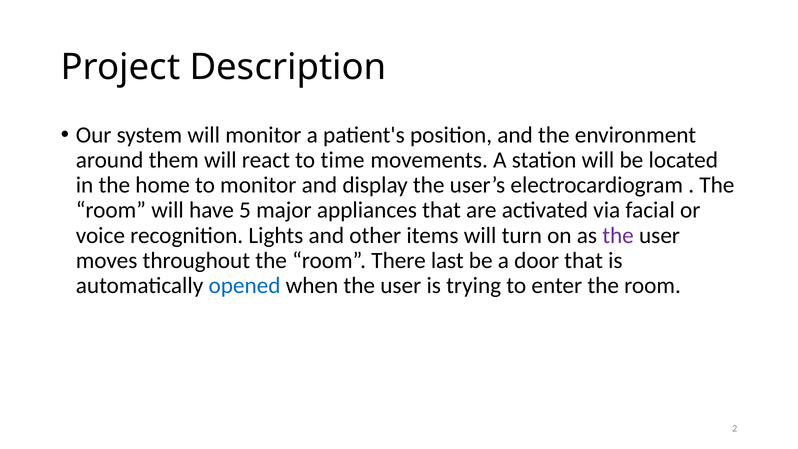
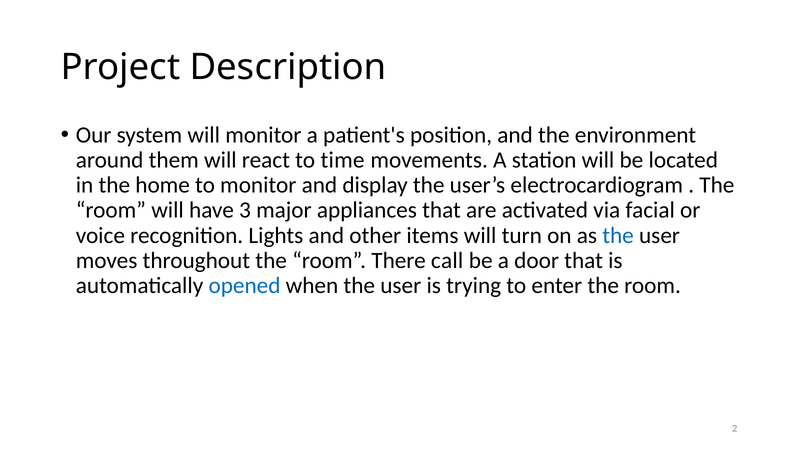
5: 5 -> 3
the at (618, 235) colour: purple -> blue
last: last -> call
